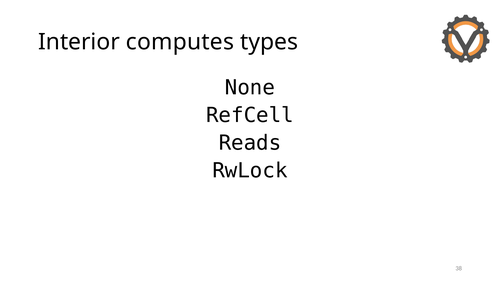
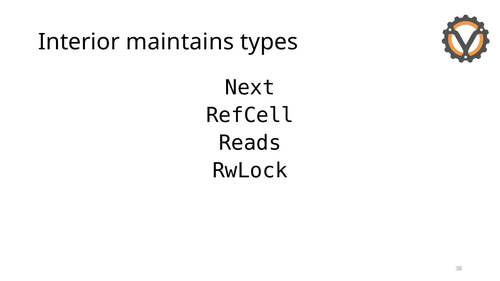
computes: computes -> maintains
None: None -> Next
